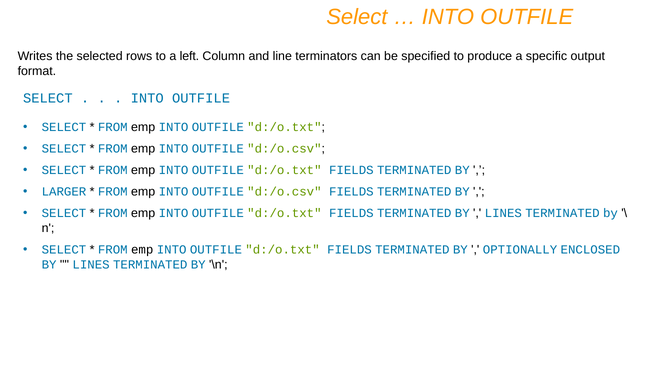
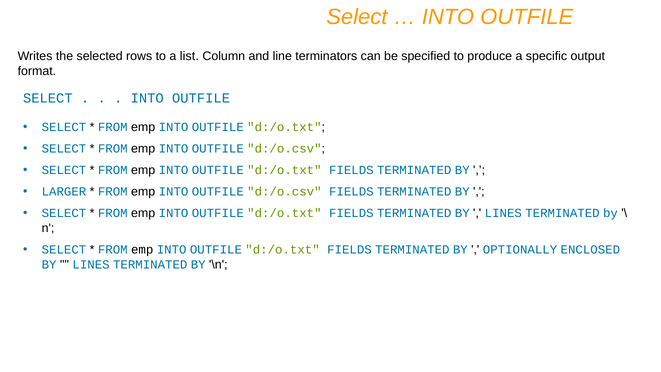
left: left -> list
